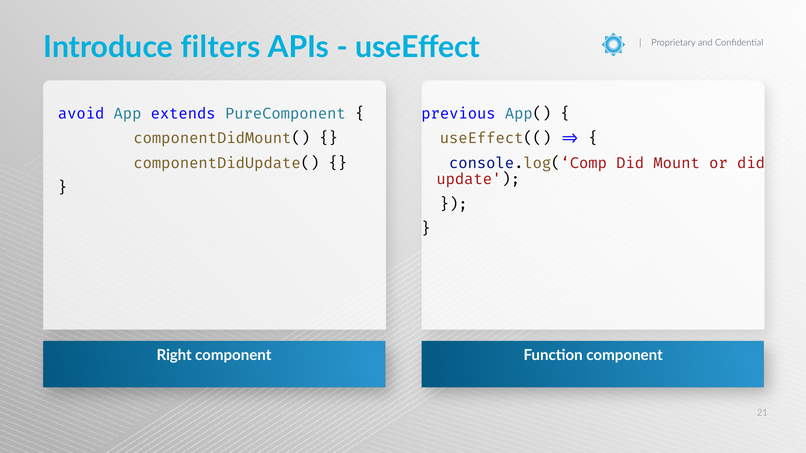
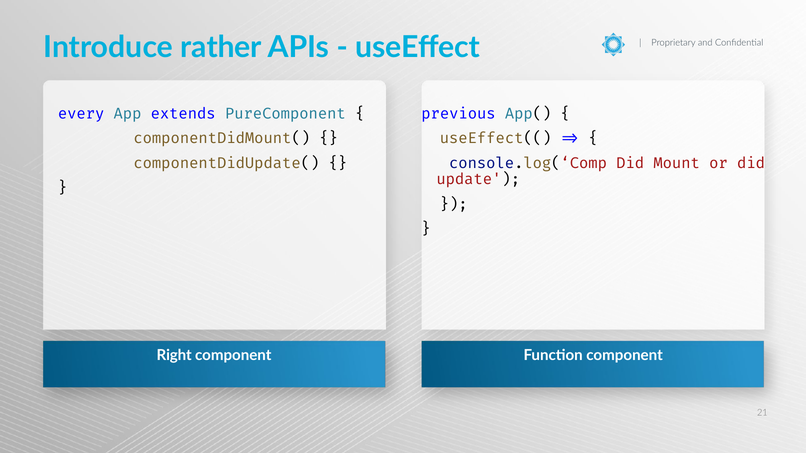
filters: filters -> rather
avoid: avoid -> every
